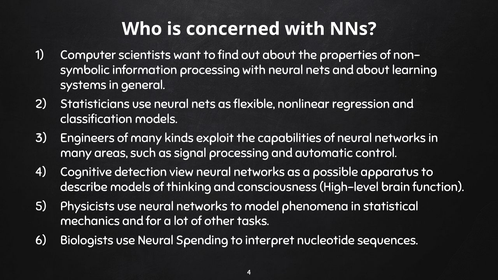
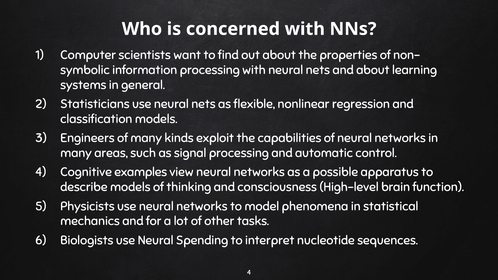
detection: detection -> examples
